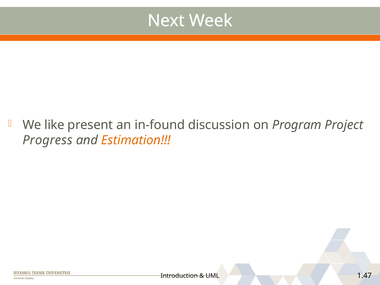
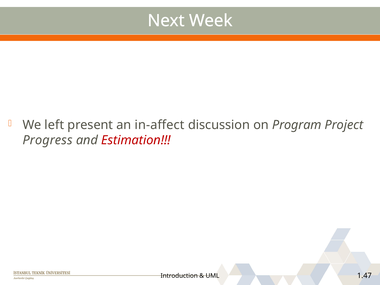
like: like -> left
in-found: in-found -> in-affect
Estimation colour: orange -> red
